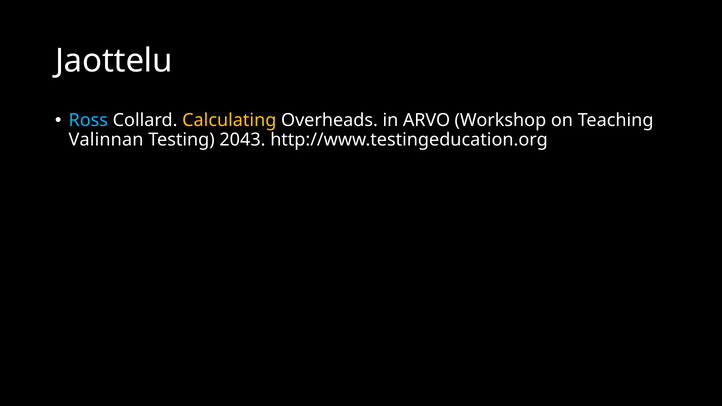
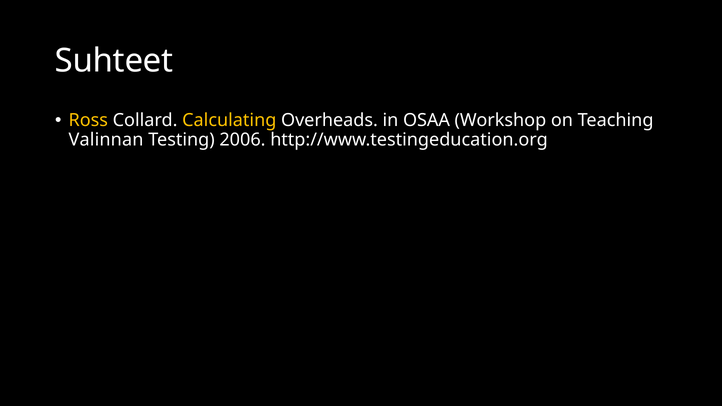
Jaottelu: Jaottelu -> Suhteet
Ross colour: light blue -> yellow
ARVO: ARVO -> OSAA
2043: 2043 -> 2006
